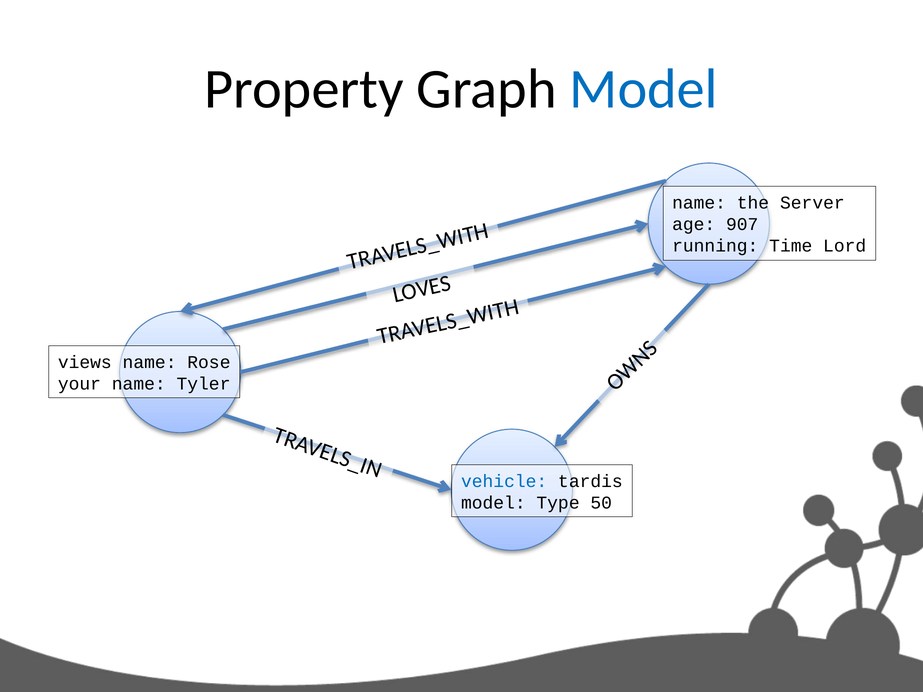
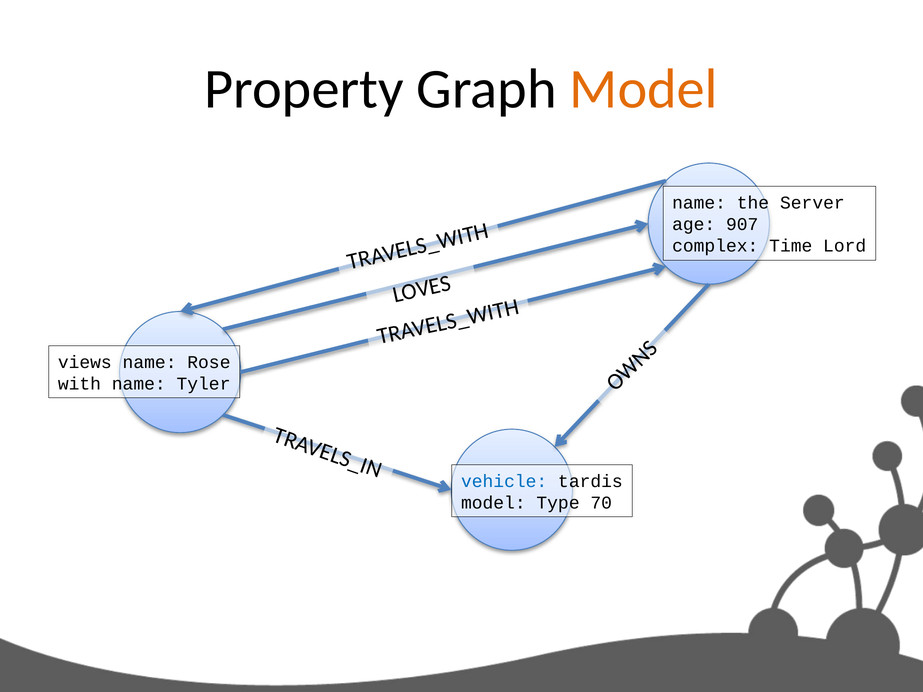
Model at (644, 89) colour: blue -> orange
running: running -> complex
your: your -> with
50: 50 -> 70
